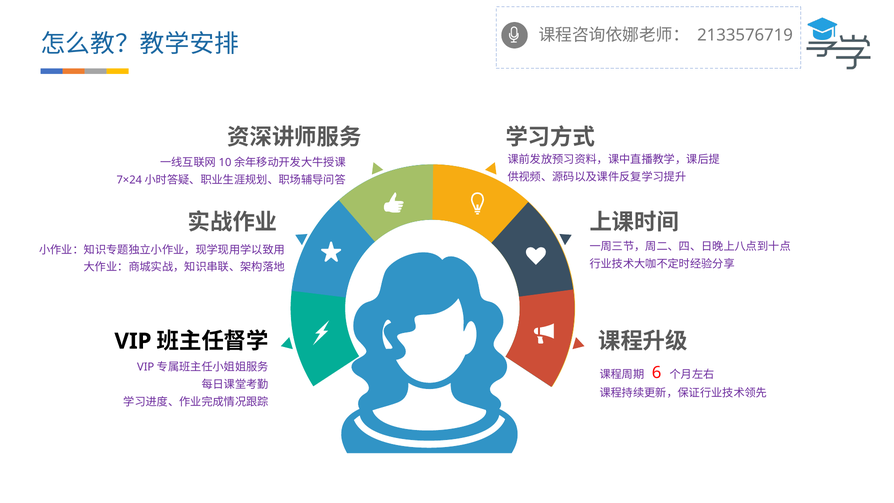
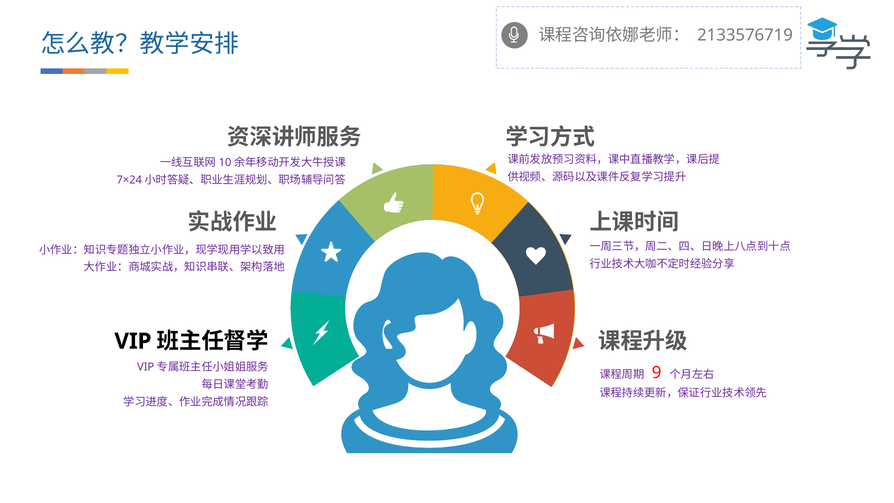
6: 6 -> 9
